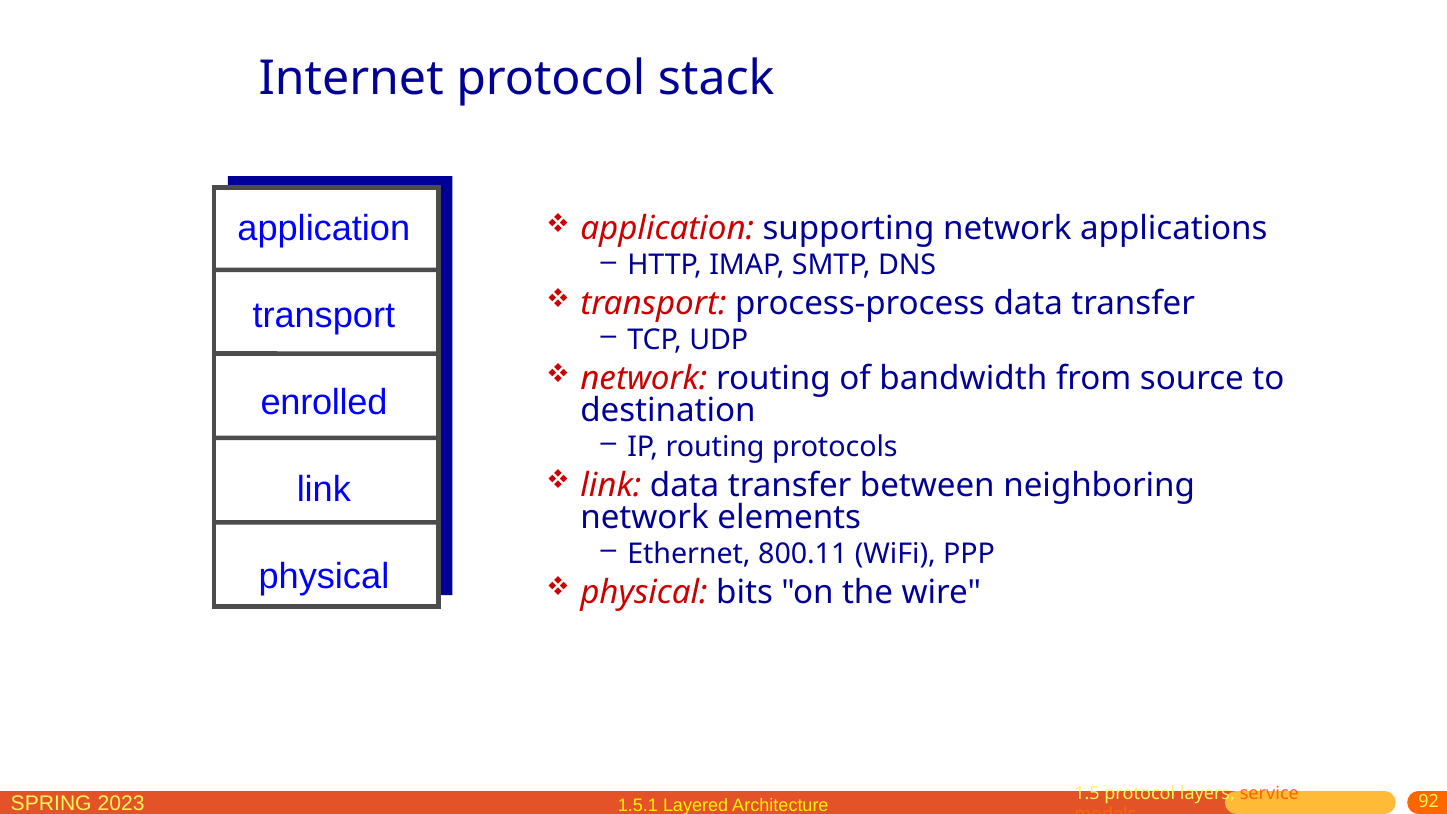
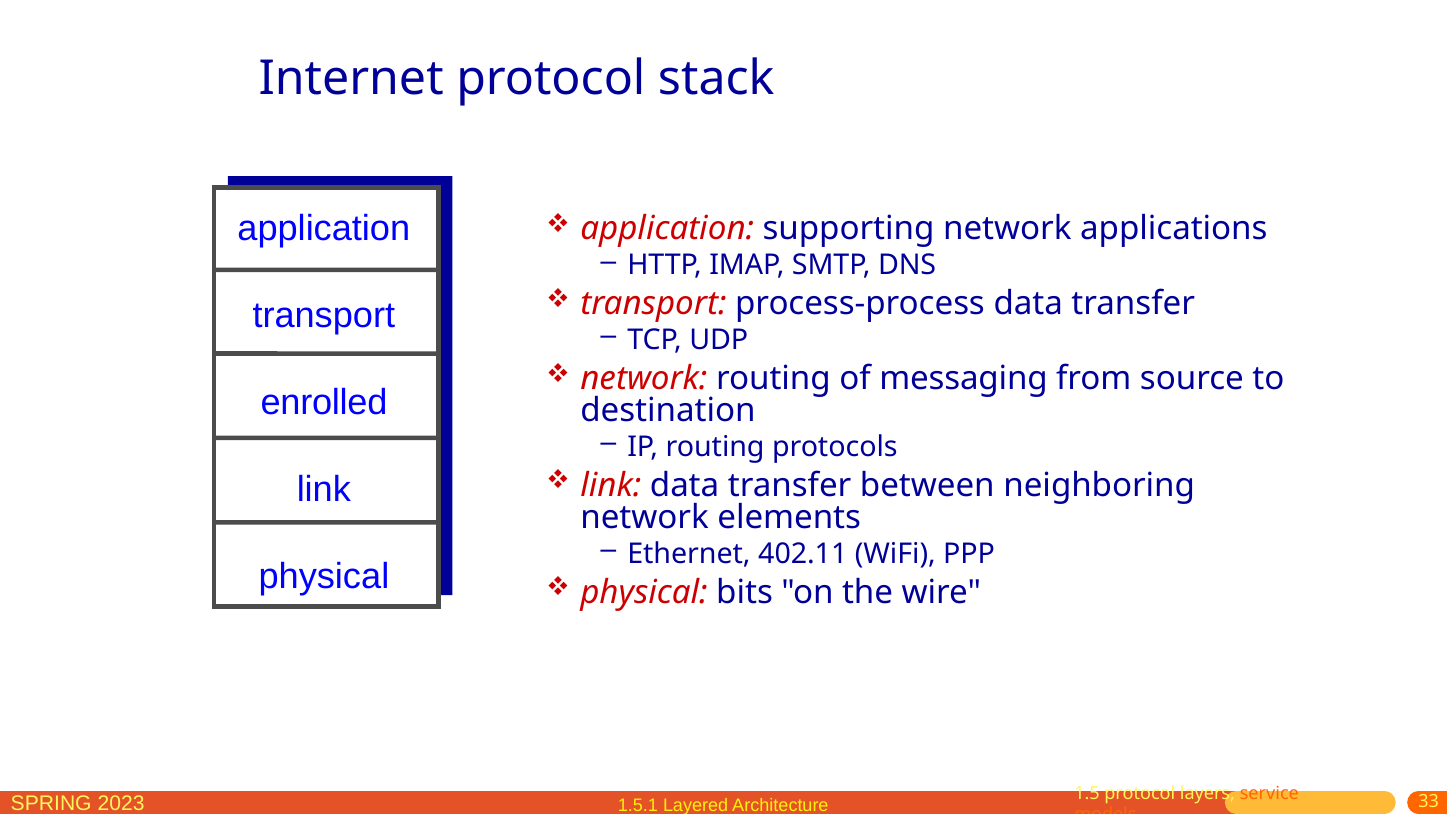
bandwidth: bandwidth -> messaging
800.11: 800.11 -> 402.11
92: 92 -> 33
